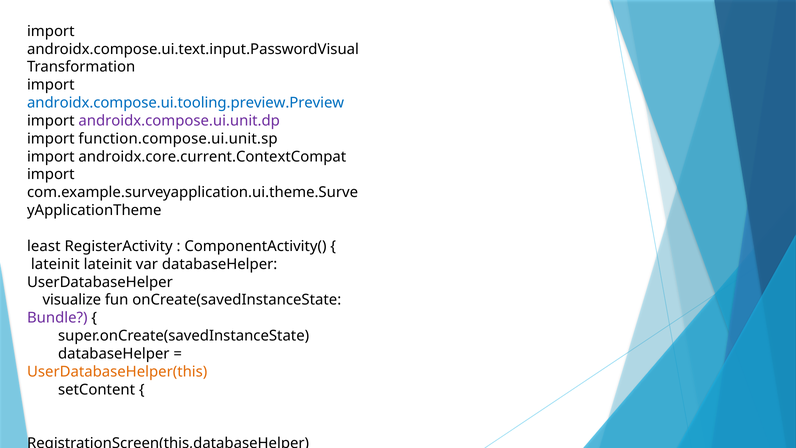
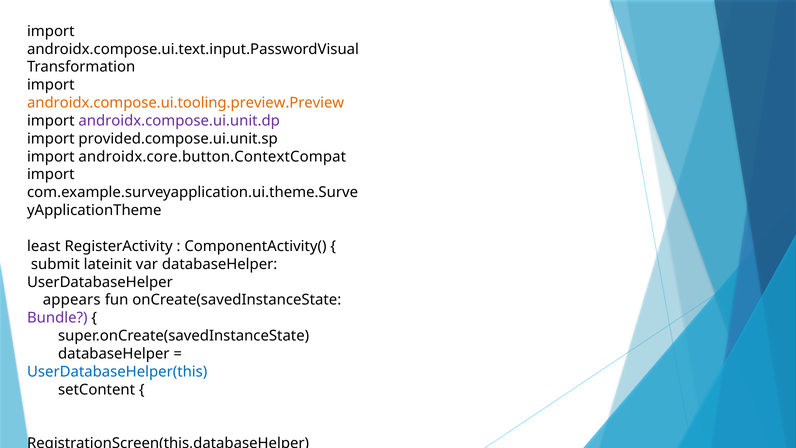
androidx.compose.ui.tooling.preview.Preview colour: blue -> orange
function.compose.ui.unit.sp: function.compose.ui.unit.sp -> provided.compose.ui.unit.sp
androidx.core.current.ContextCompat: androidx.core.current.ContextCompat -> androidx.core.button.ContextCompat
lateinit at (55, 264): lateinit -> submit
visualize: visualize -> appears
UserDatabaseHelper(this colour: orange -> blue
